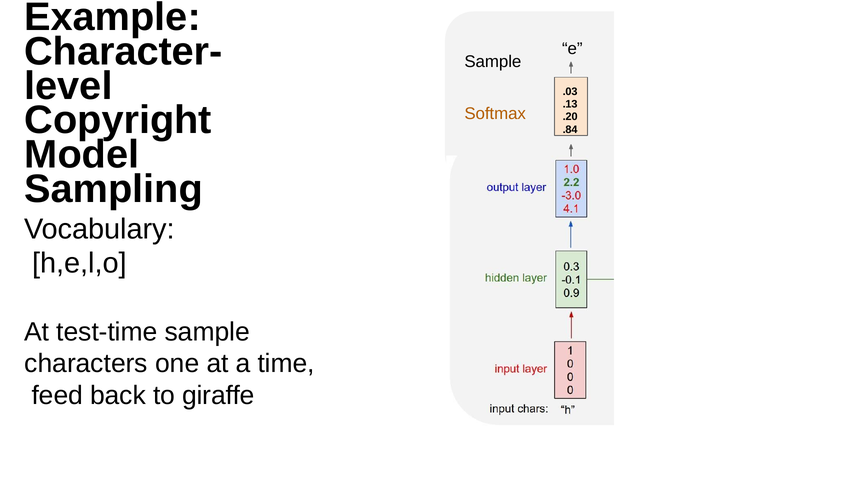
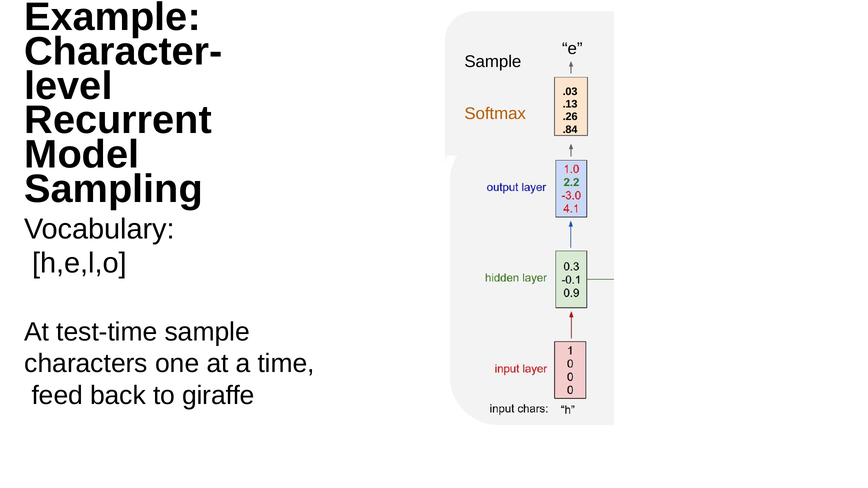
Copyright: Copyright -> Recurrent
.20 at (570, 117): .20 -> .26
